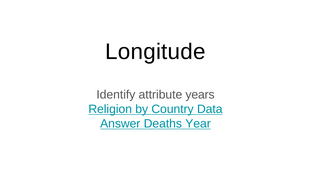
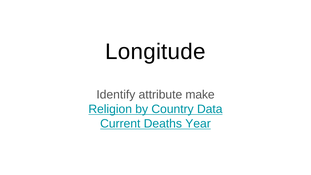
years: years -> make
Answer: Answer -> Current
